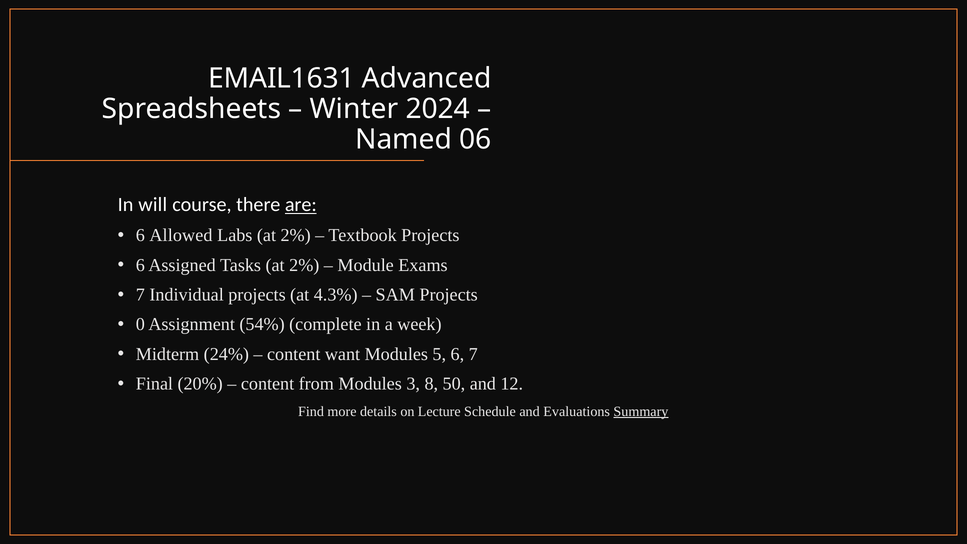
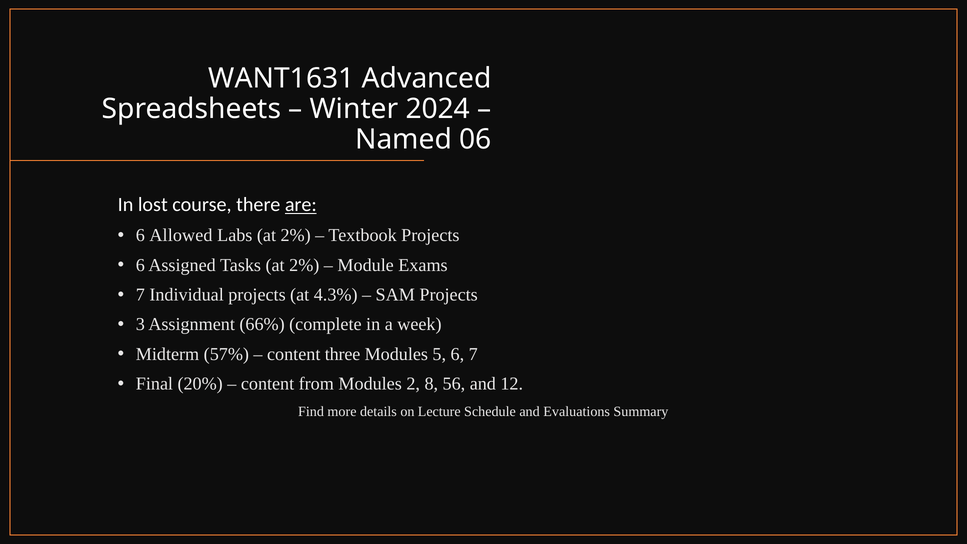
EMAIL1631: EMAIL1631 -> WANT1631
will: will -> lost
0: 0 -> 3
54%: 54% -> 66%
24%: 24% -> 57%
want: want -> three
3: 3 -> 2
50: 50 -> 56
Summary underline: present -> none
